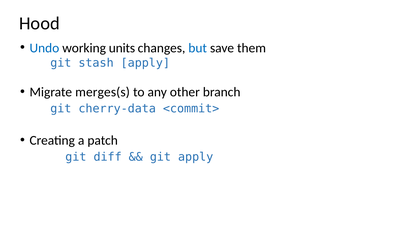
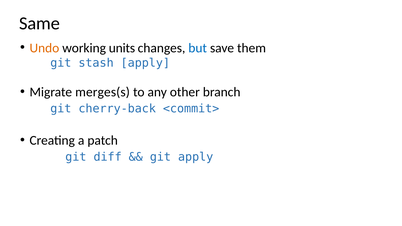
Hood: Hood -> Same
Undo colour: blue -> orange
cherry-data: cherry-data -> cherry-back
